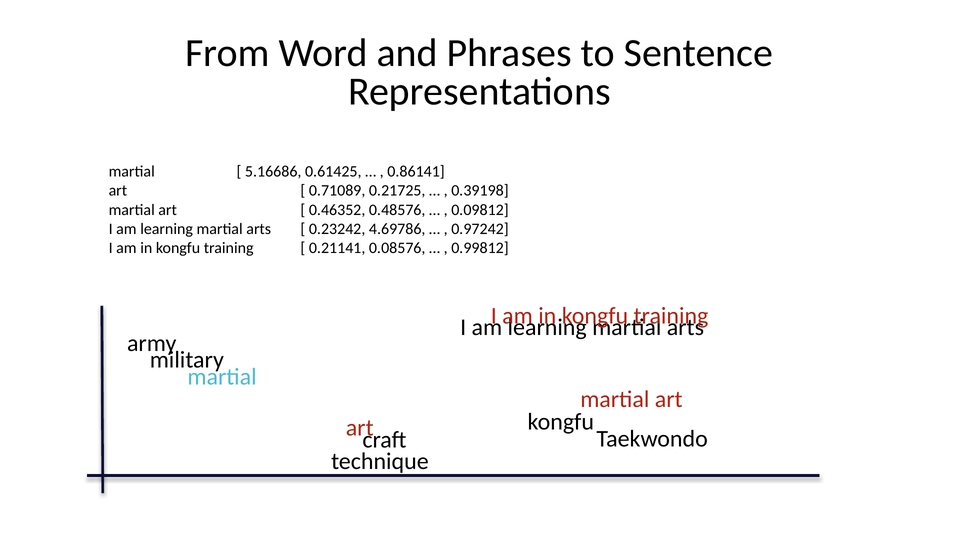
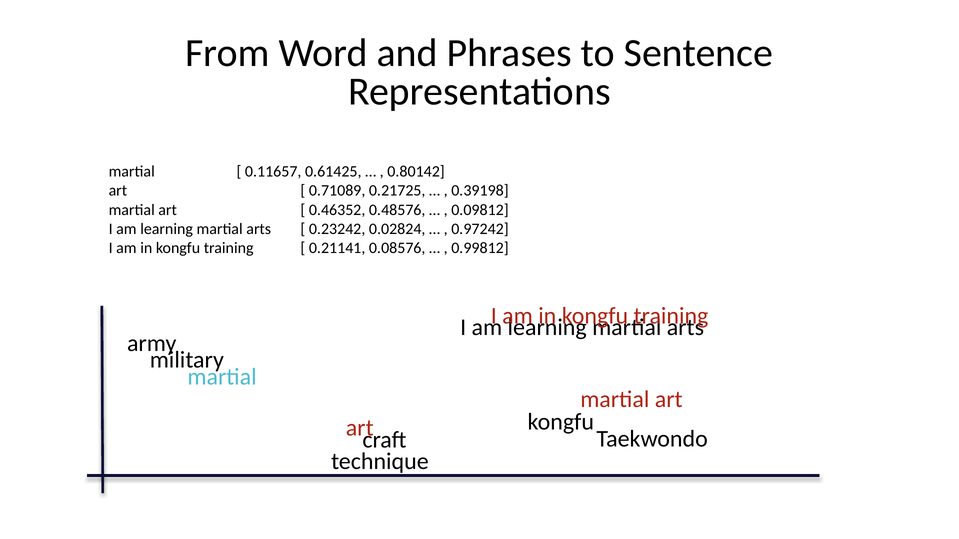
5.16686: 5.16686 -> 0.11657
0.86141: 0.86141 -> 0.80142
4.69786: 4.69786 -> 0.02824
